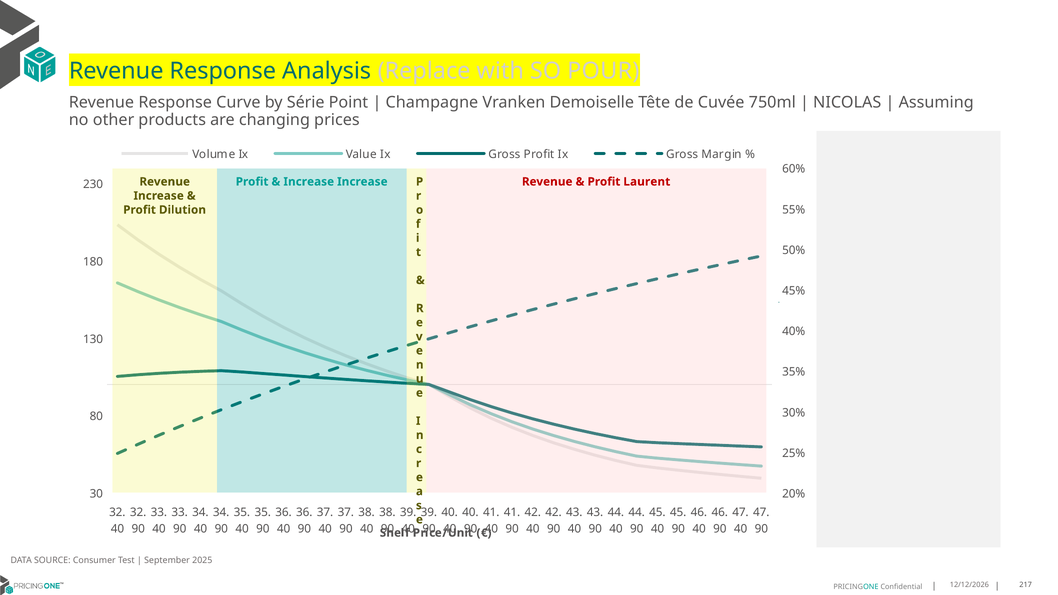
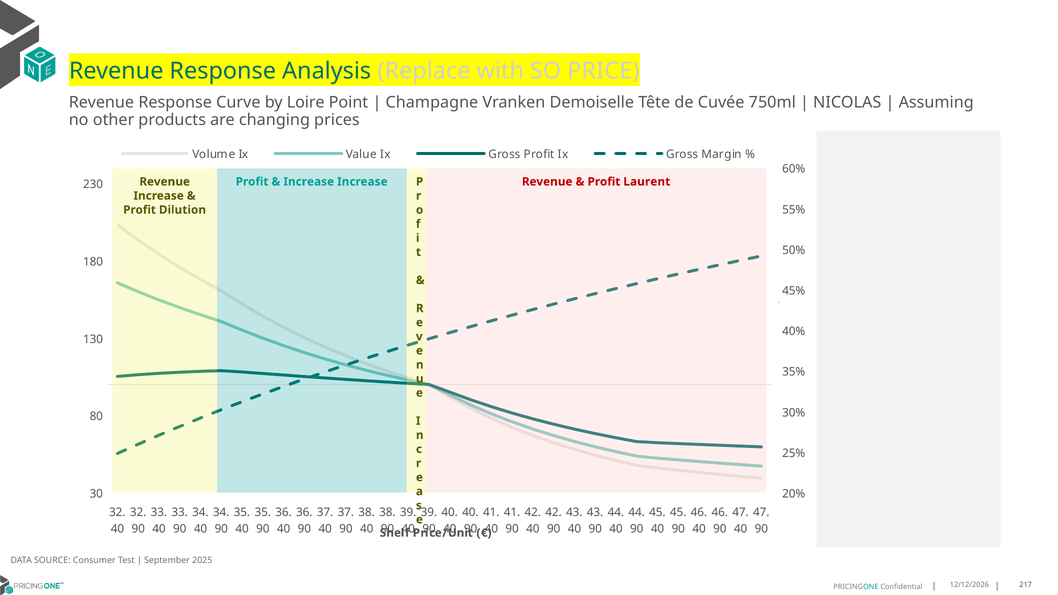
POUR: POUR -> PRICE
Série: Série -> Loire
